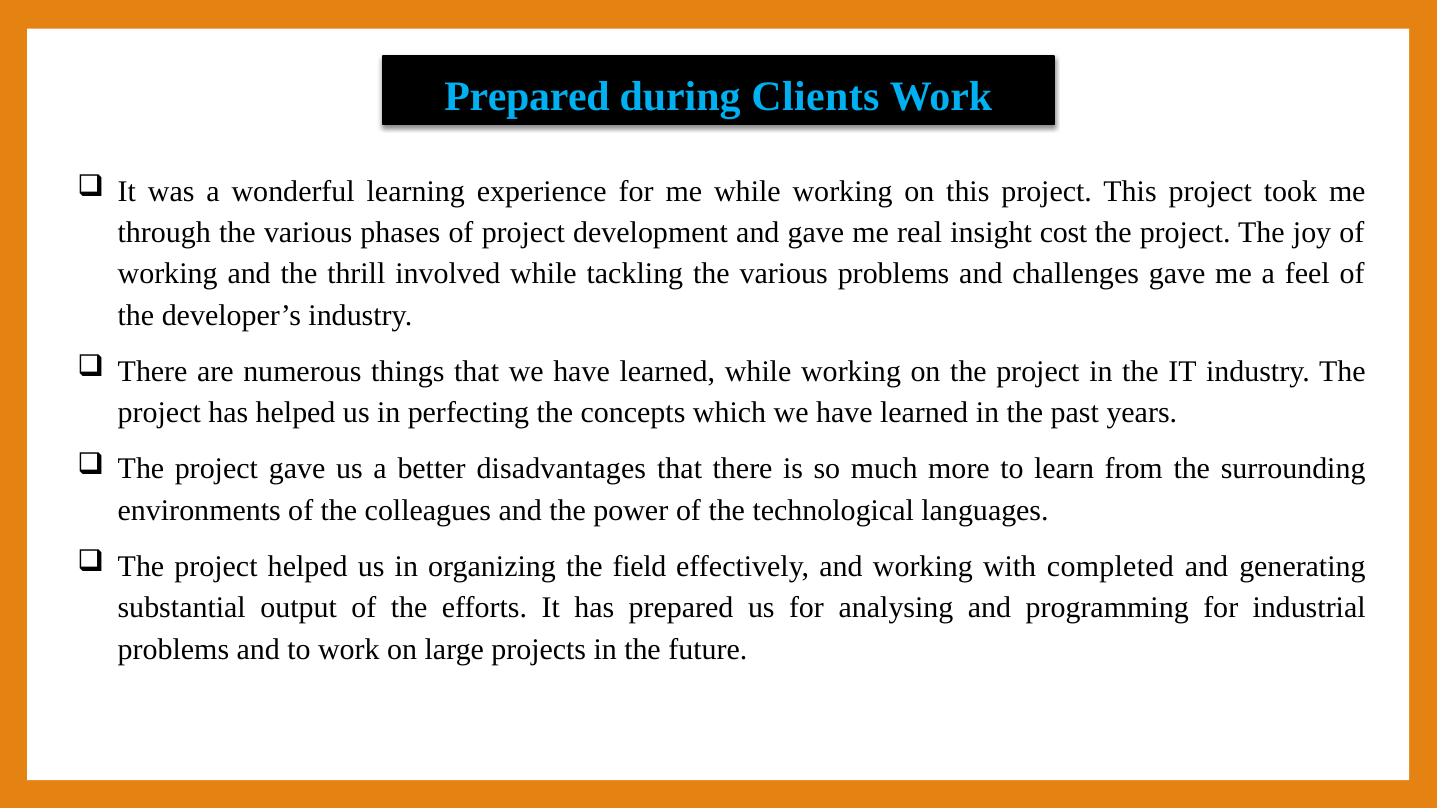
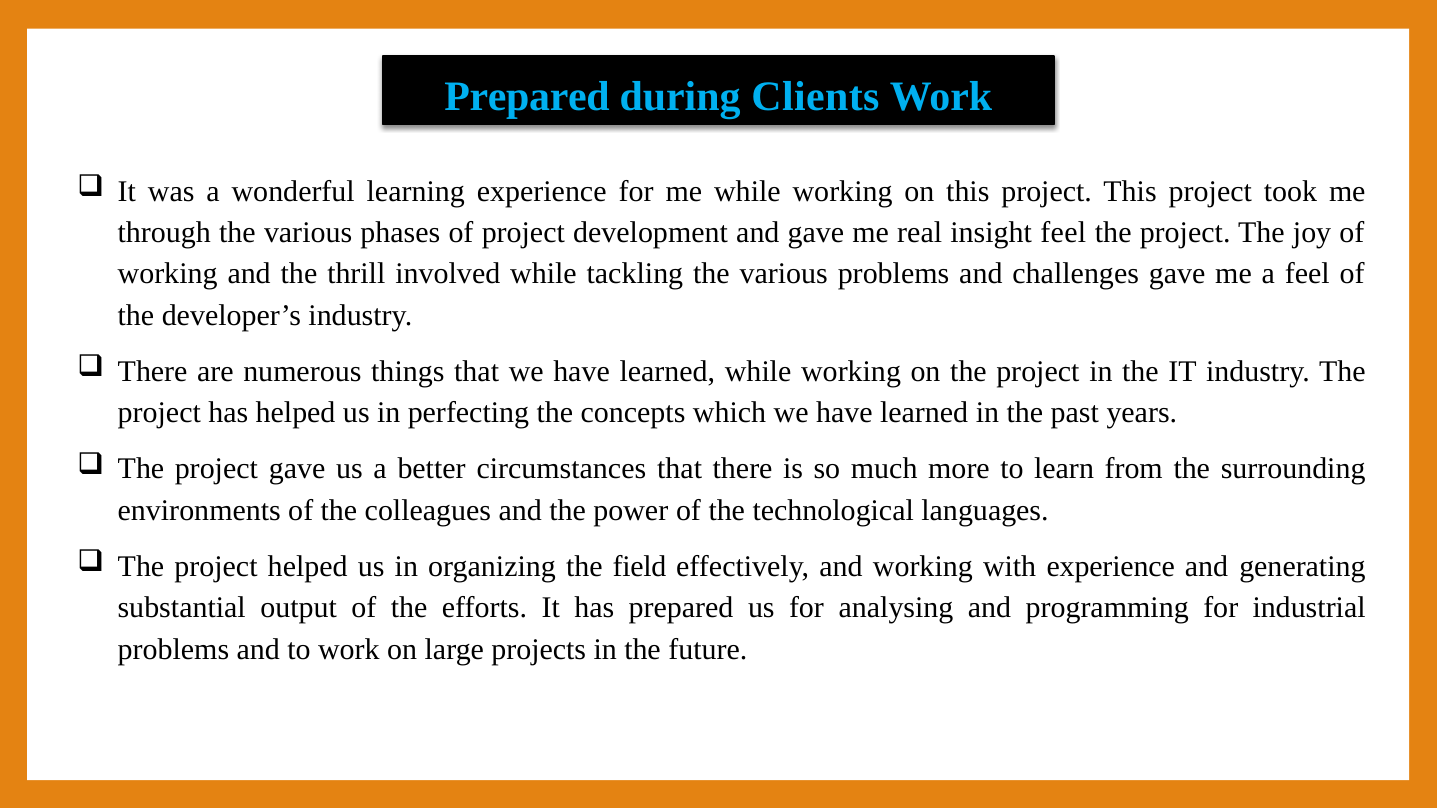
cost at (1064, 233): cost -> feel
disadvantages: disadvantages -> circumstances
with completed: completed -> experience
